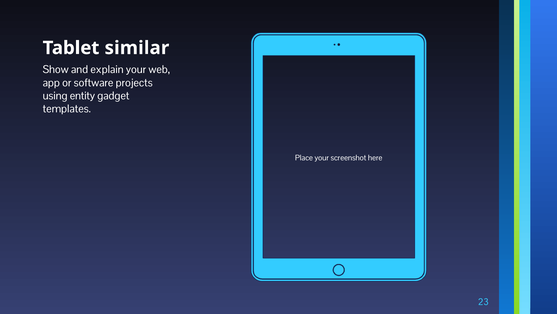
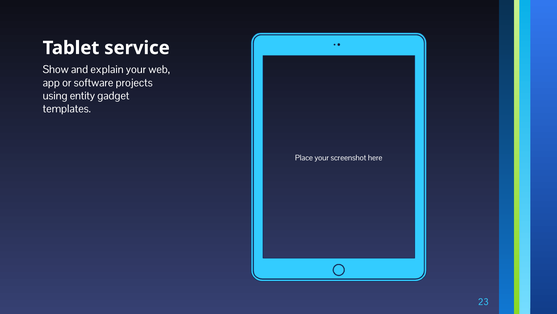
similar: similar -> service
